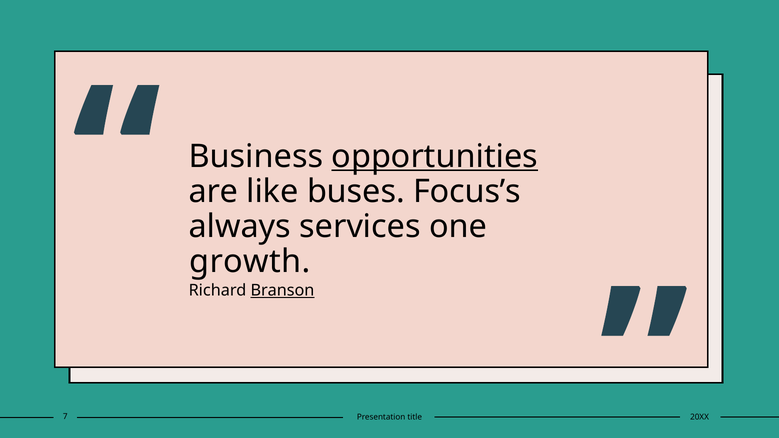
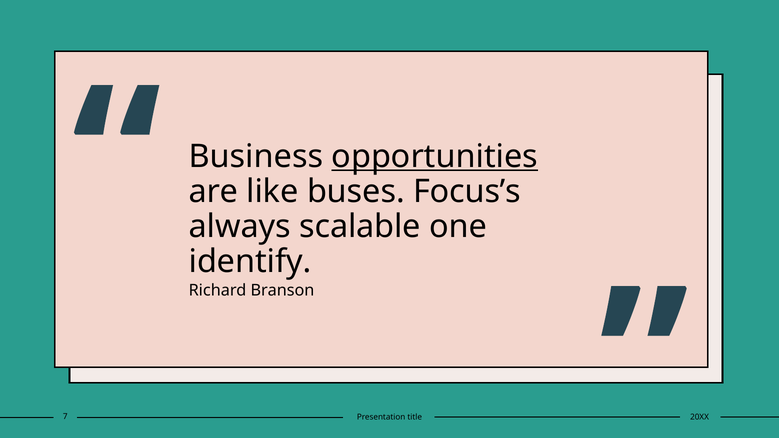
Branson underline: present -> none
services: services -> scalable
growth: growth -> identify
